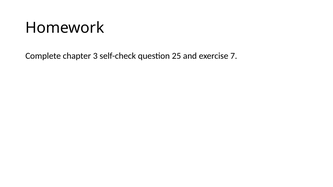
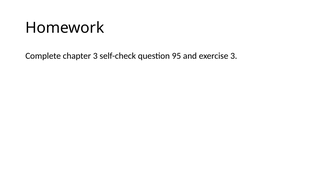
25: 25 -> 95
exercise 7: 7 -> 3
